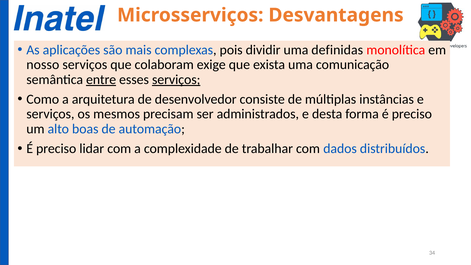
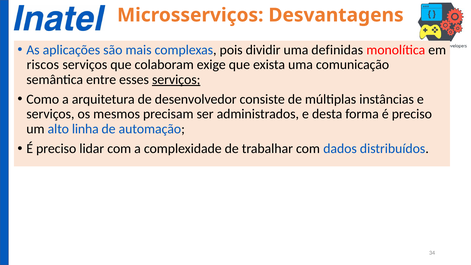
nosso: nosso -> riscos
entre underline: present -> none
boas: boas -> linha
